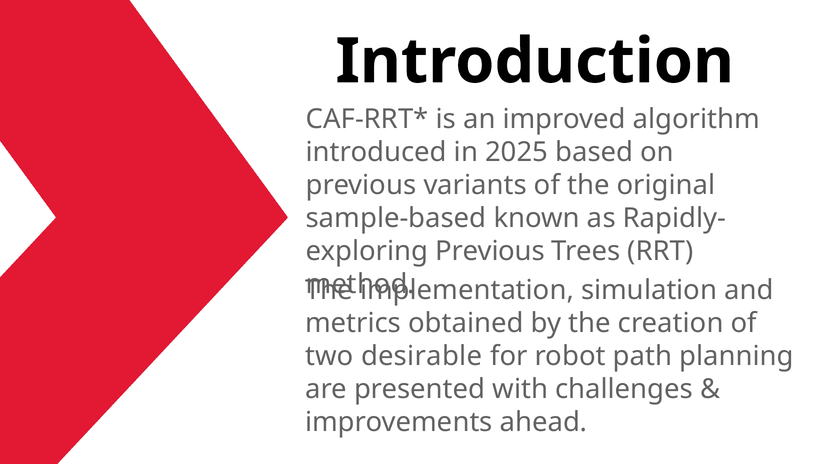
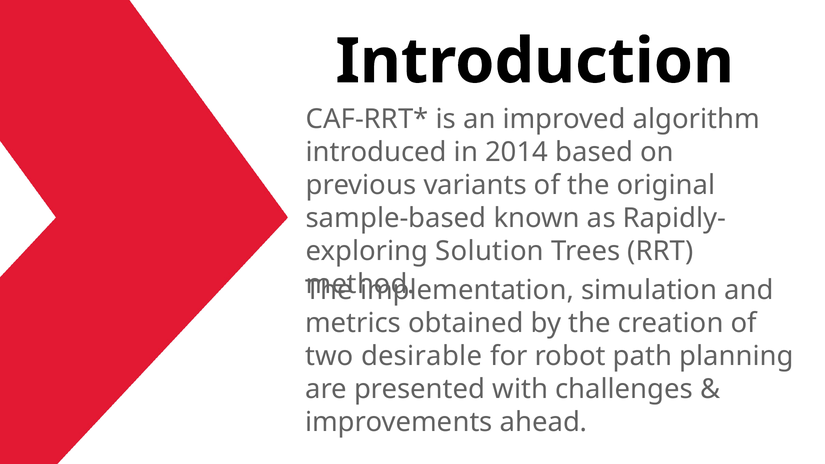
2025: 2025 -> 2014
Previous at (490, 251): Previous -> Solution
